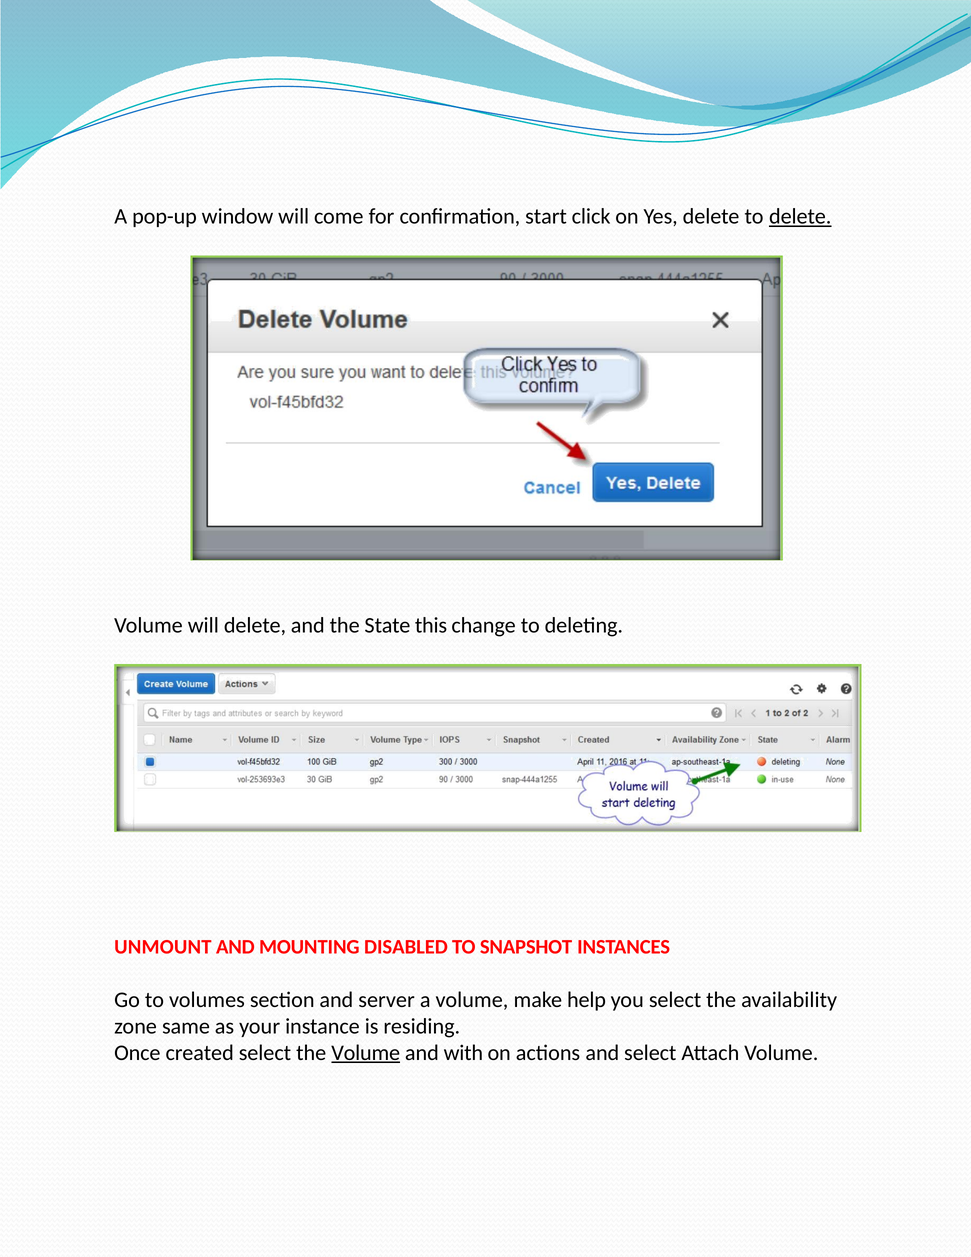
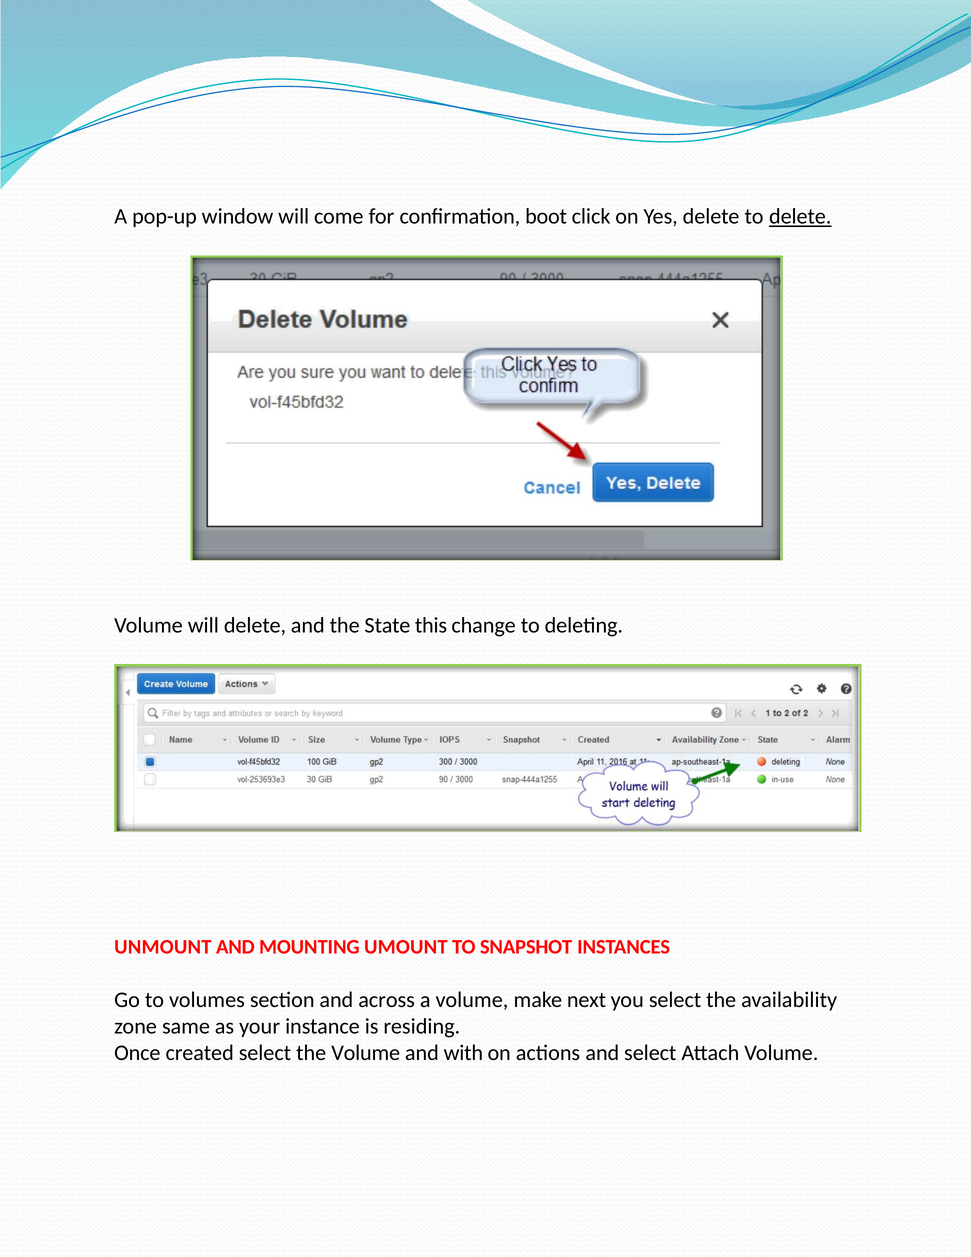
start: start -> boot
DISABLED: DISABLED -> UMOUNT
server: server -> across
help: help -> next
Volume at (366, 1052) underline: present -> none
